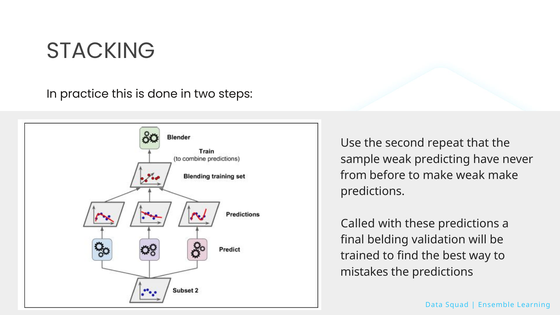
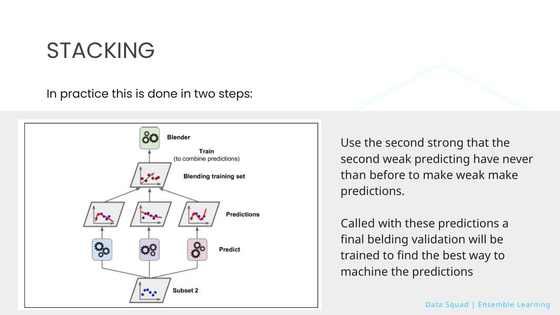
repeat: repeat -> strong
sample at (360, 159): sample -> second
from: from -> than
mistakes: mistakes -> machine
